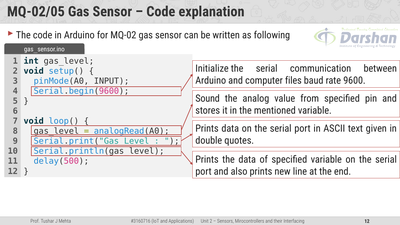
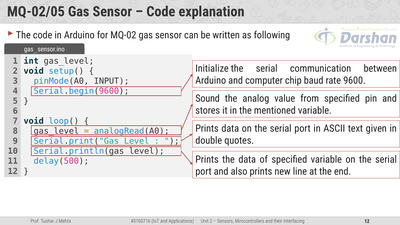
files: files -> chip
